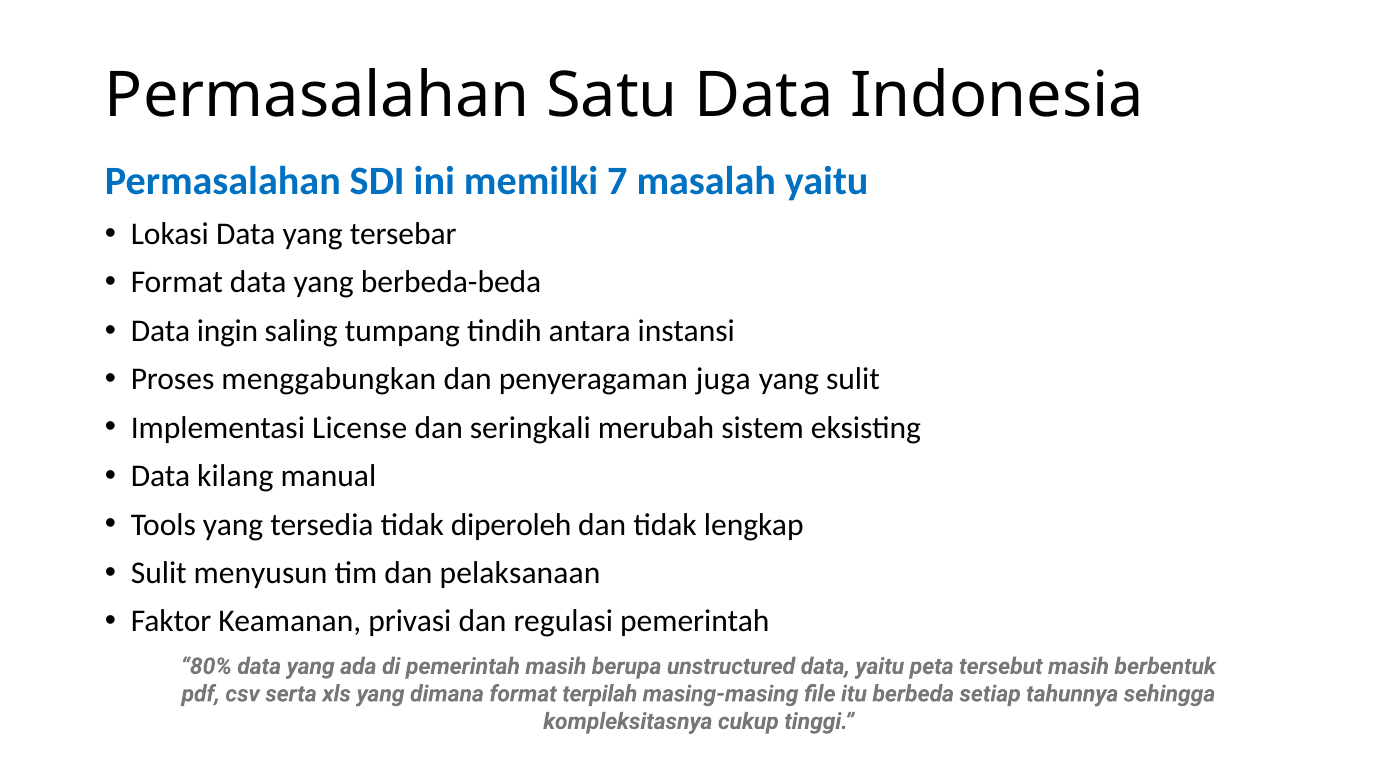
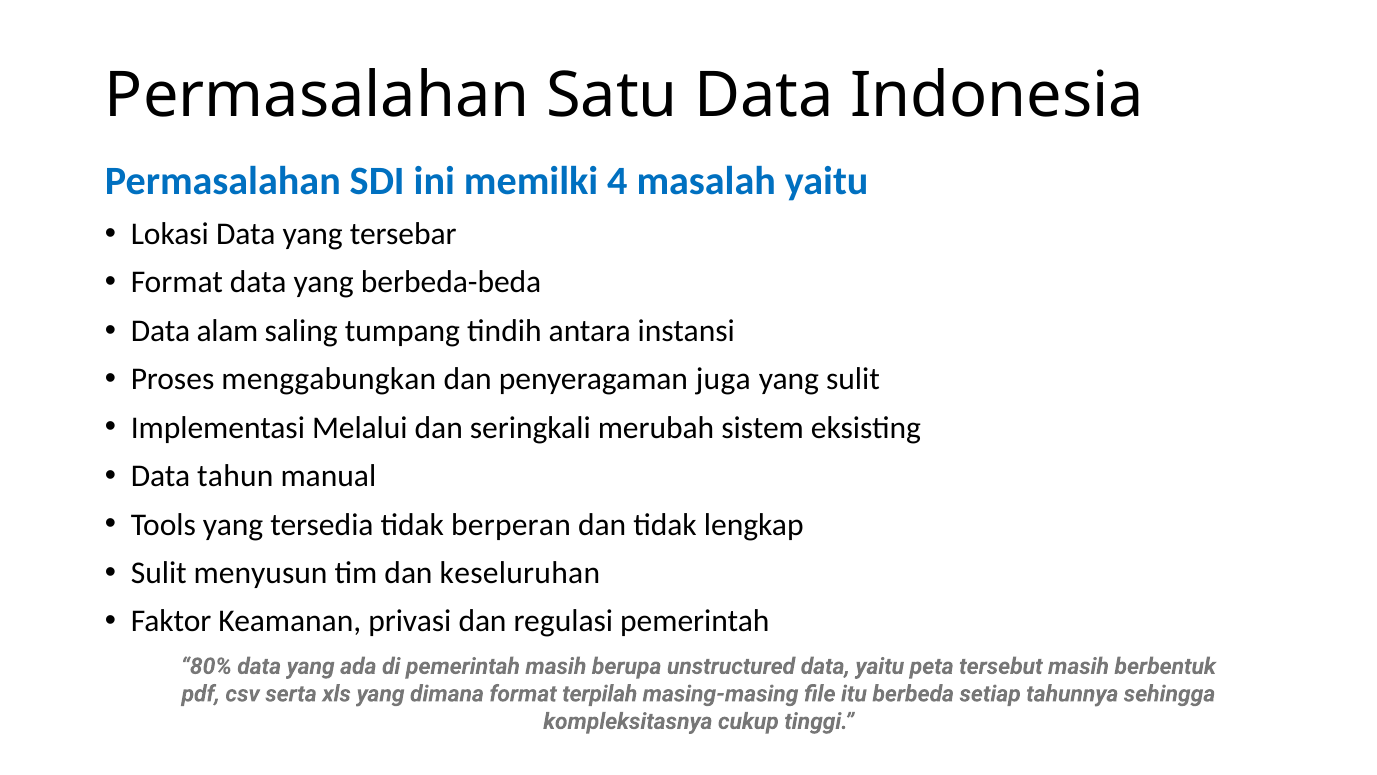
7: 7 -> 4
ingin: ingin -> alam
License: License -> Melalui
kilang: kilang -> tahun
diperoleh: diperoleh -> berperan
pelaksanaan: pelaksanaan -> keseluruhan
